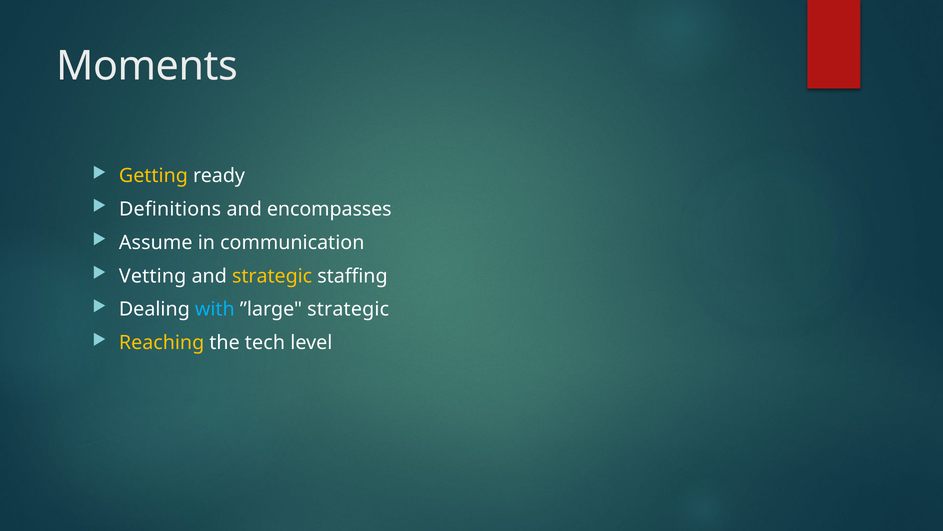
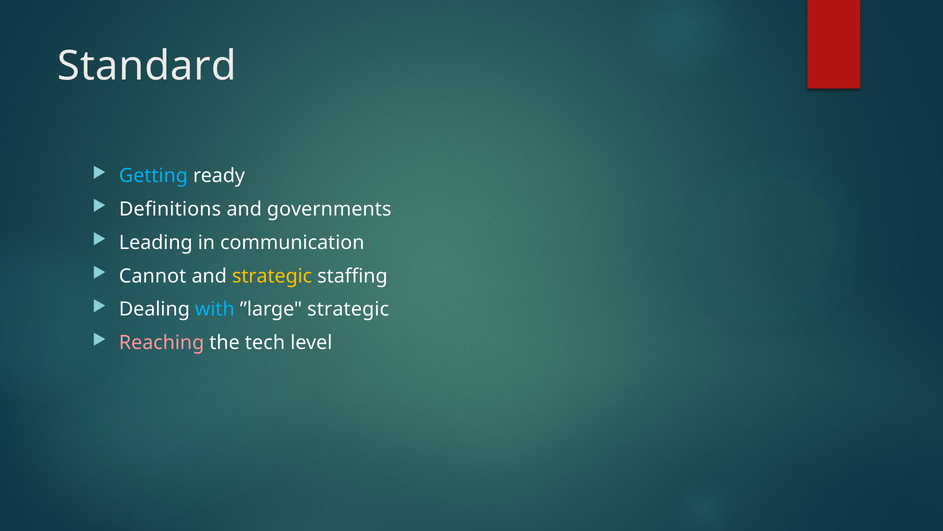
Moments: Moments -> Standard
Getting colour: yellow -> light blue
encompasses: encompasses -> governments
Assume: Assume -> Leading
Vetting: Vetting -> Cannot
Reaching colour: yellow -> pink
